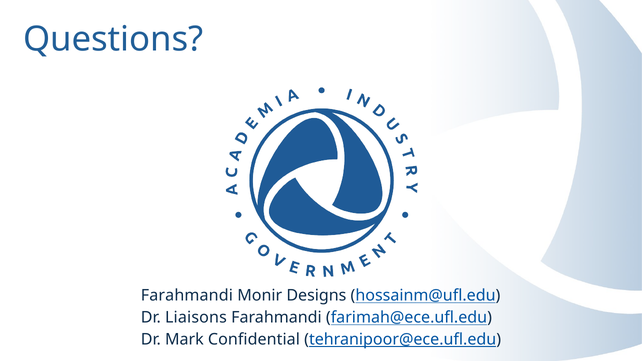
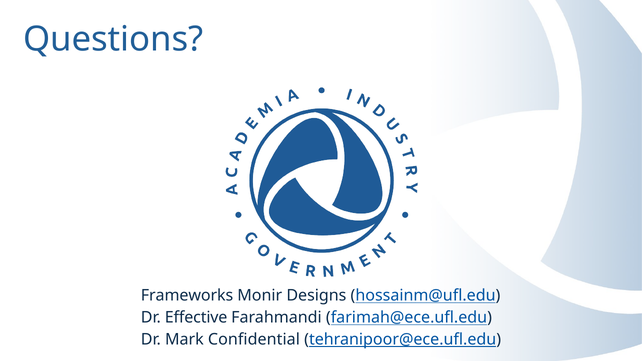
Farahmandi at (187, 296): Farahmandi -> Frameworks
Liaisons: Liaisons -> Effective
